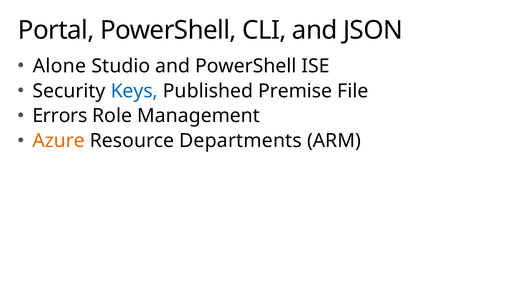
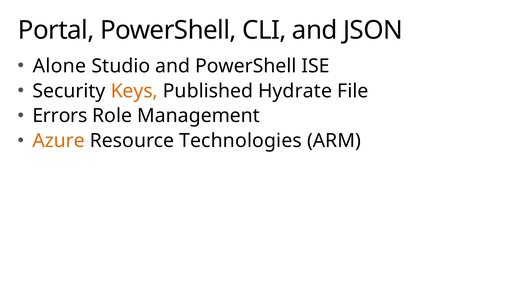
Keys colour: blue -> orange
Premise: Premise -> Hydrate
Departments: Departments -> Technologies
